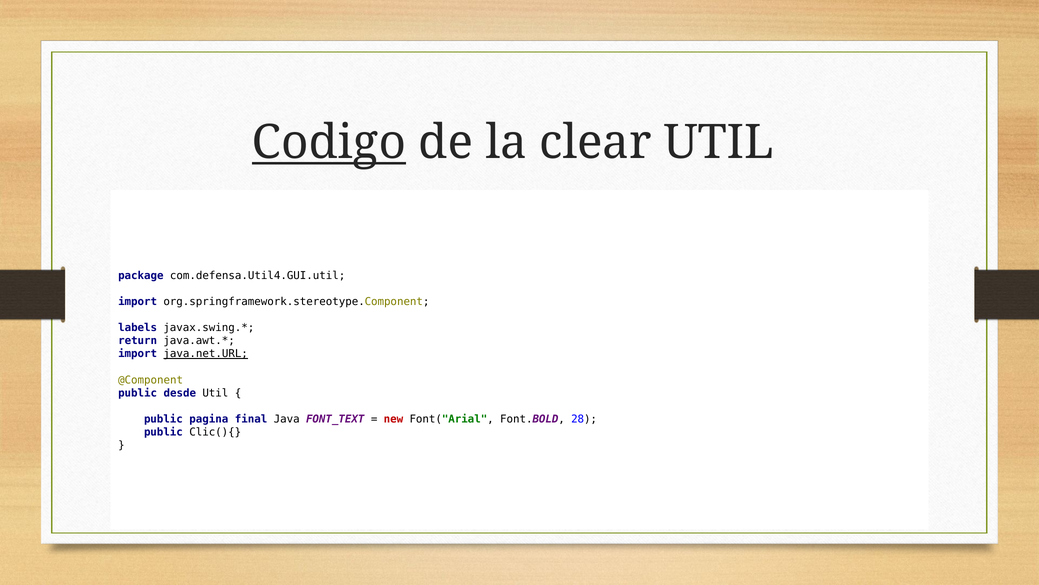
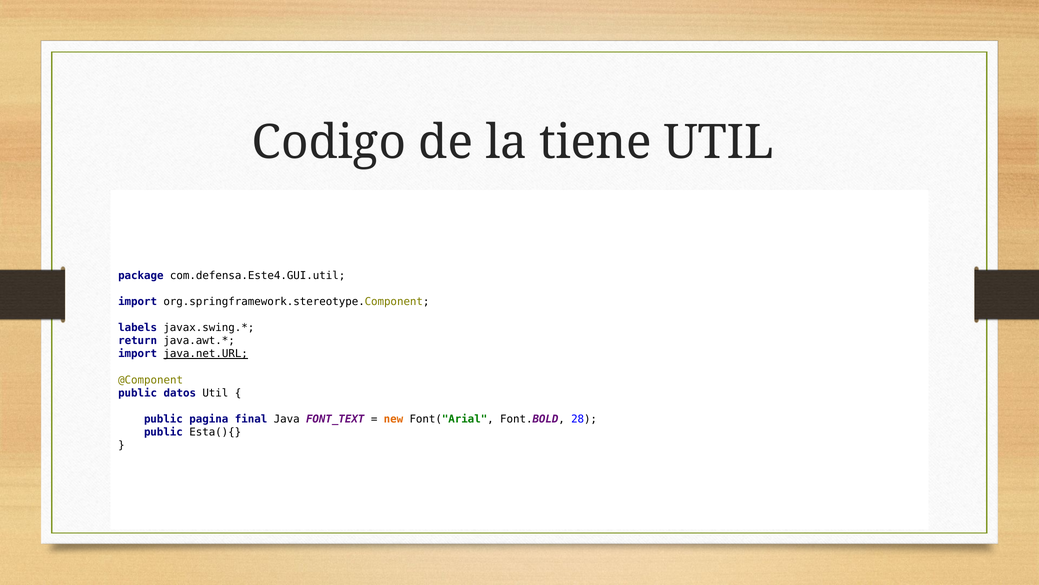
Codigo underline: present -> none
clear: clear -> tiene
com.defensa.Util4.GUI.util: com.defensa.Util4.GUI.util -> com.defensa.Este4.GUI.util
desde: desde -> datos
new colour: red -> orange
Clic(){: Clic(){ -> Esta(){
